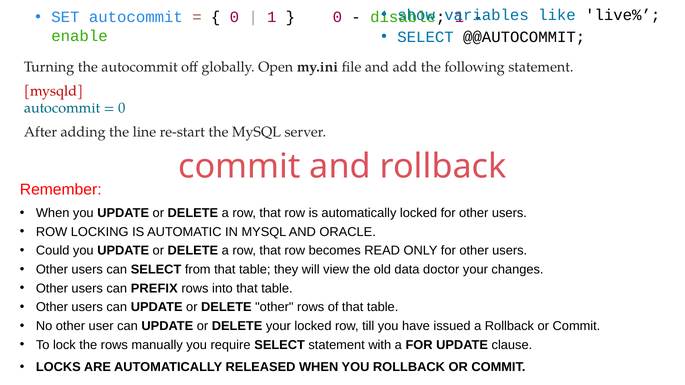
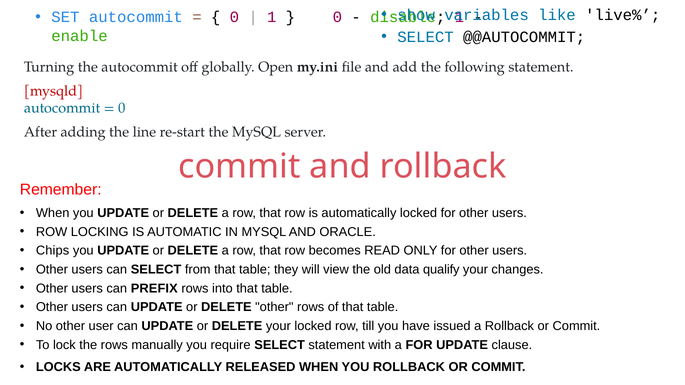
Could: Could -> Chips
doctor: doctor -> qualify
